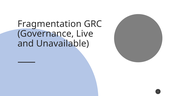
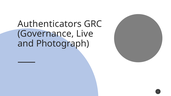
Fragmentation: Fragmentation -> Authenticators
Unavailable: Unavailable -> Photograph
